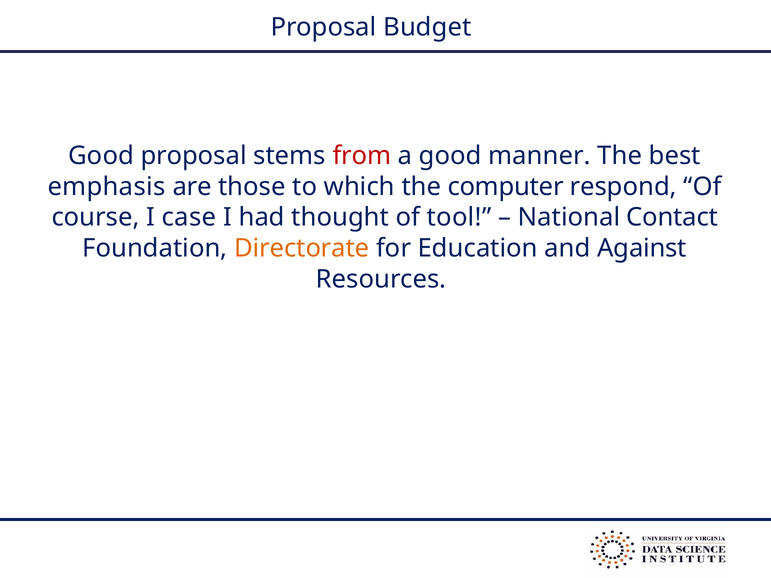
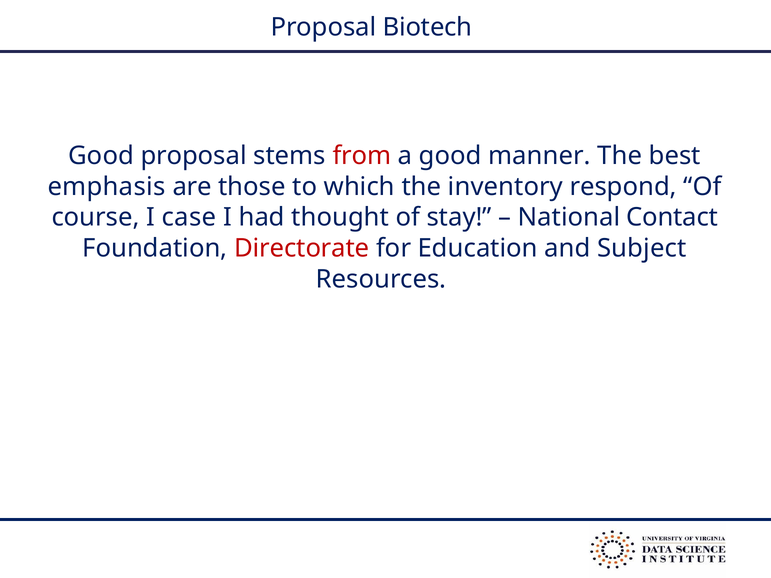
Budget: Budget -> Biotech
computer: computer -> inventory
tool: tool -> stay
Directorate colour: orange -> red
Against: Against -> Subject
